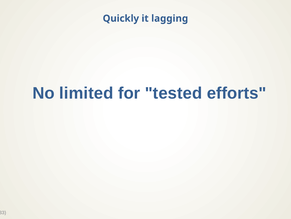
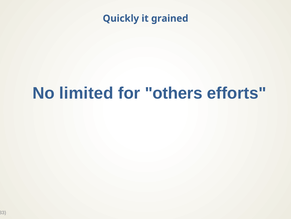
lagging: lagging -> grained
tested: tested -> others
